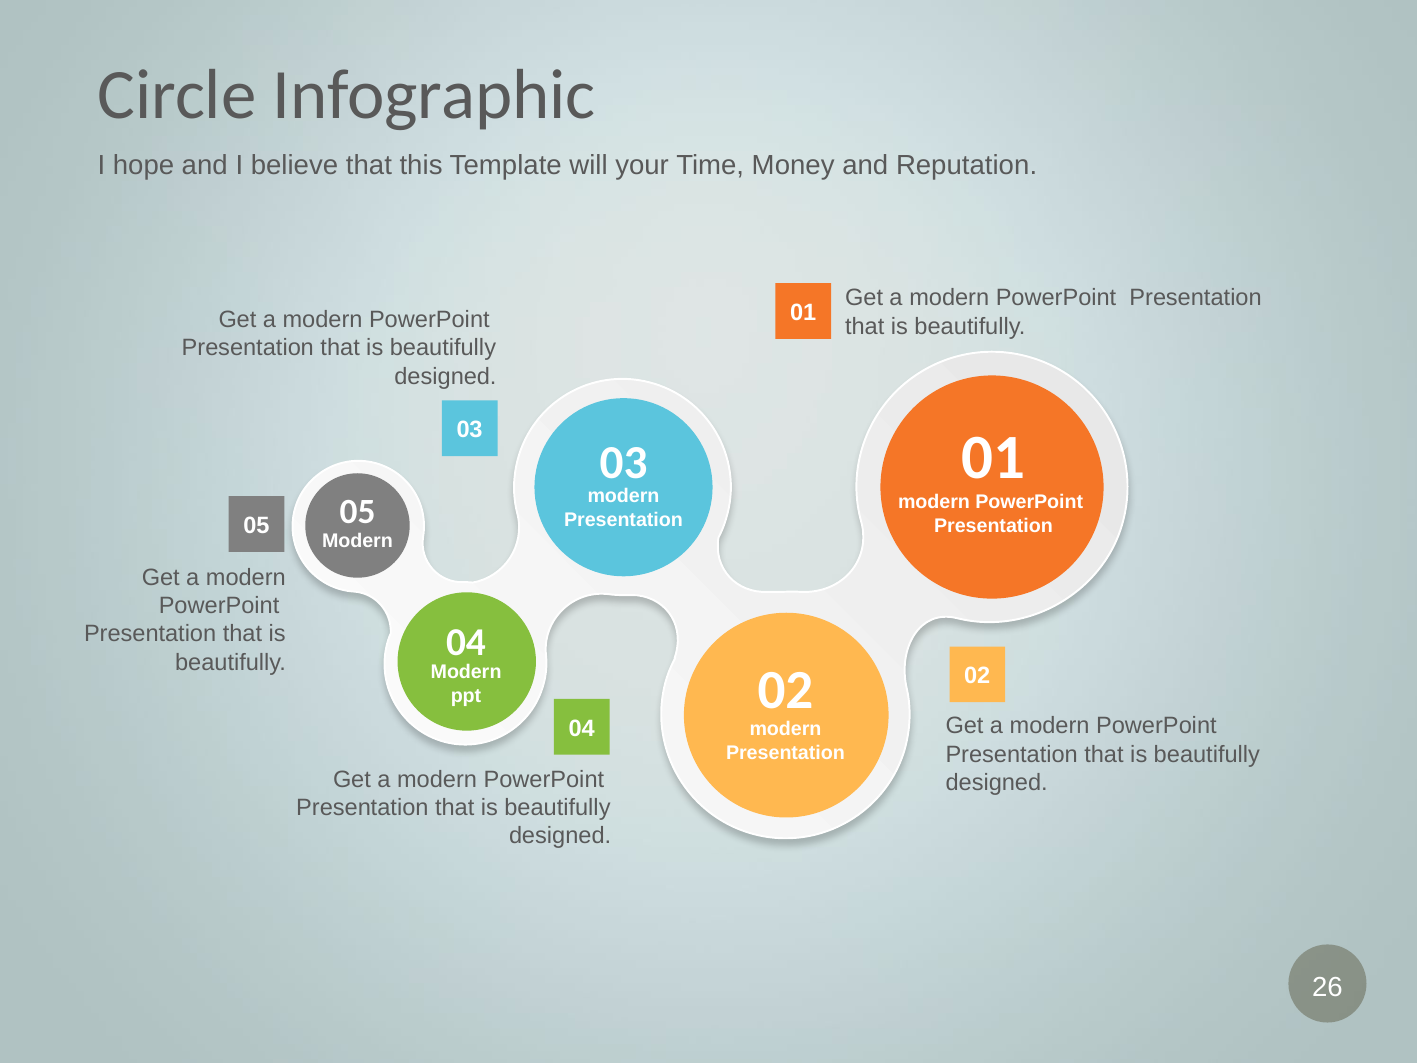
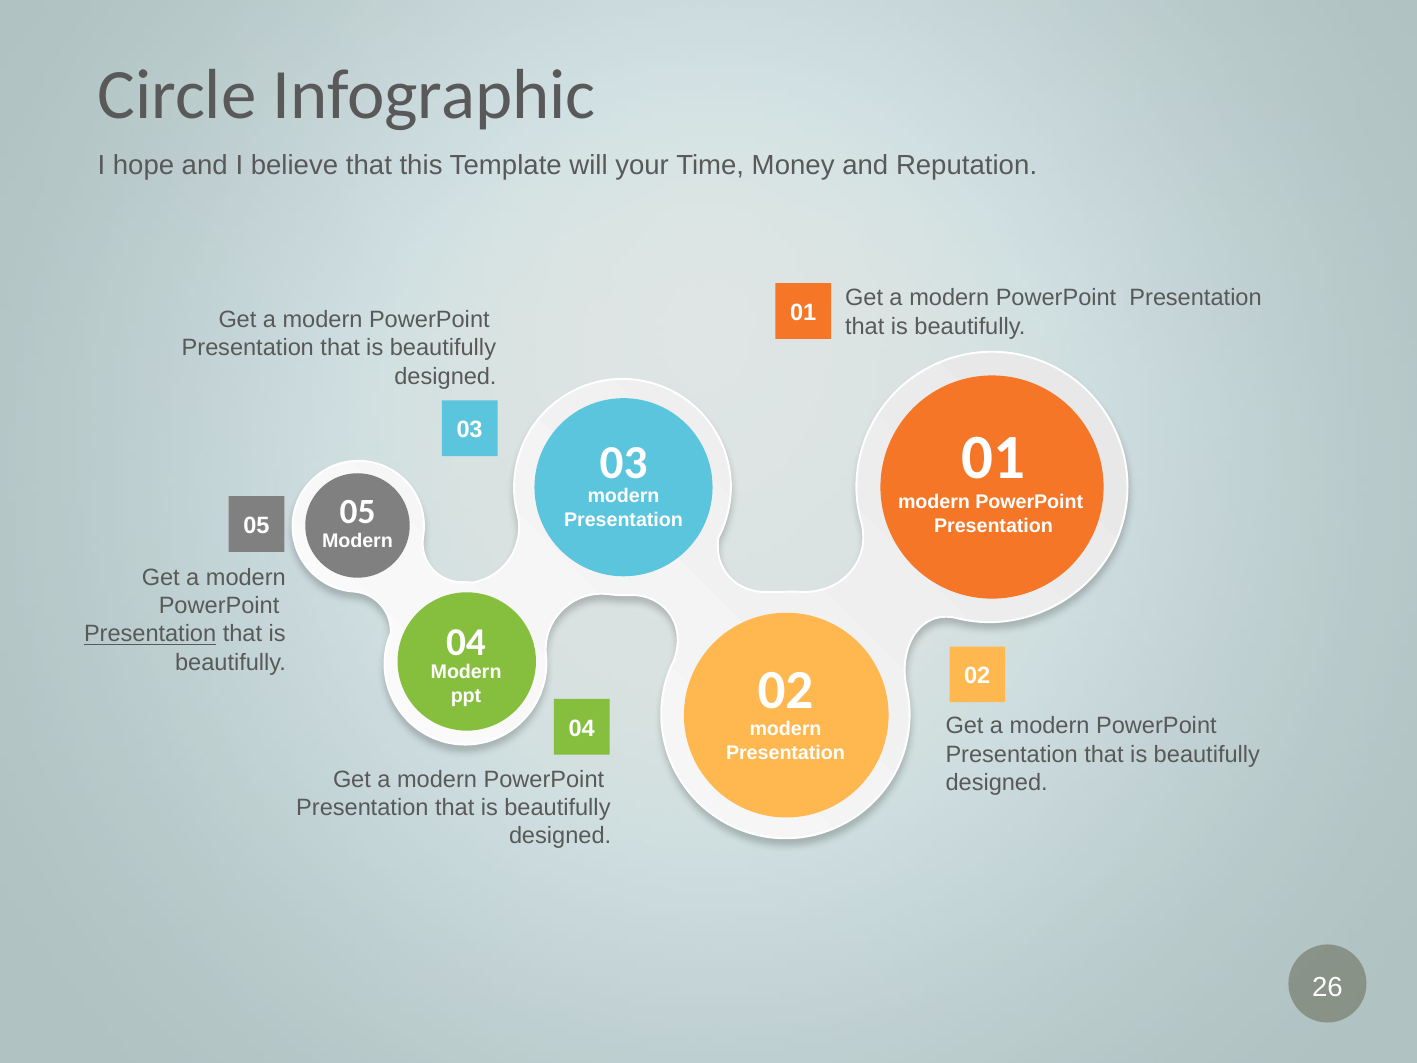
Presentation at (150, 634) underline: none -> present
